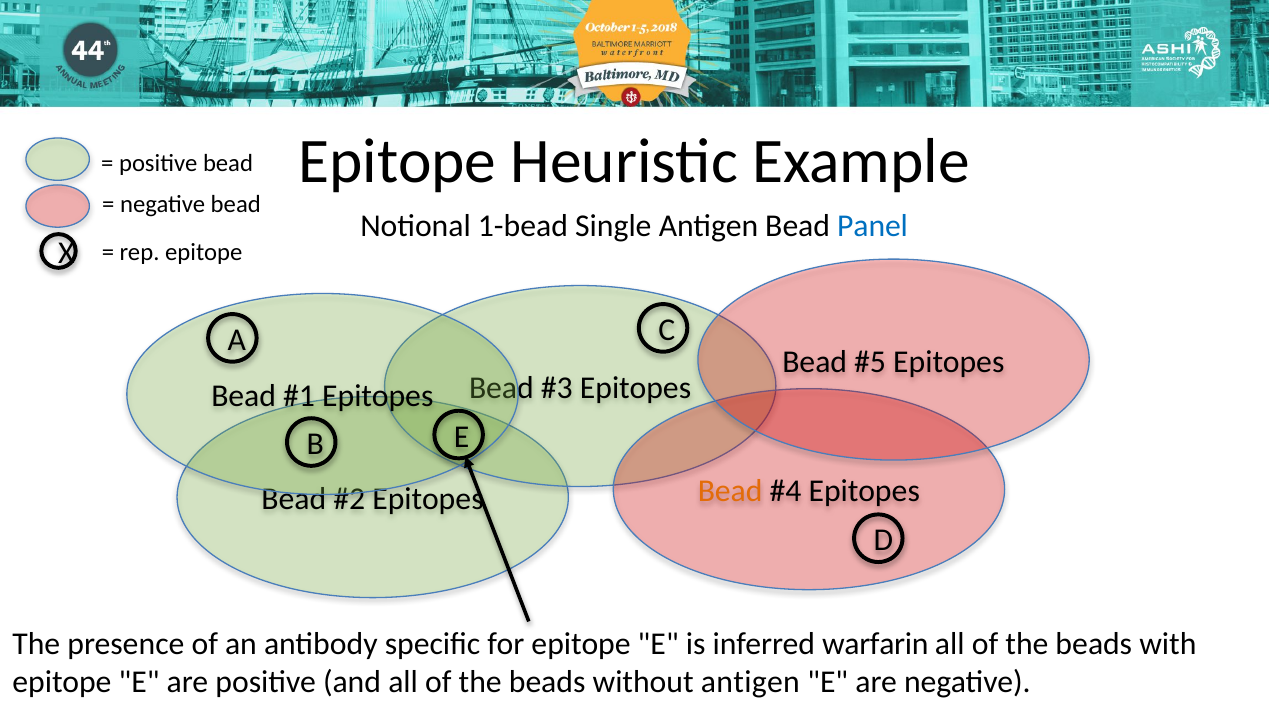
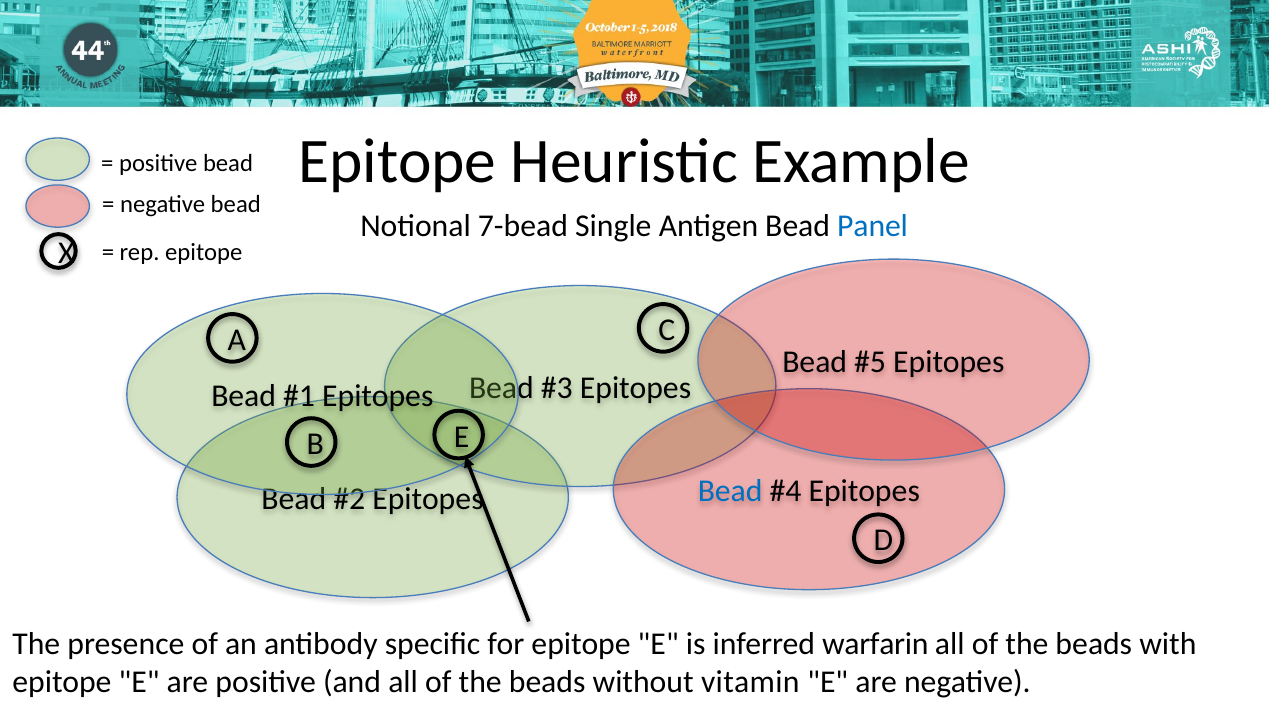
1-bead: 1-bead -> 7-bead
Bead at (730, 491) colour: orange -> blue
without antigen: antigen -> vitamin
